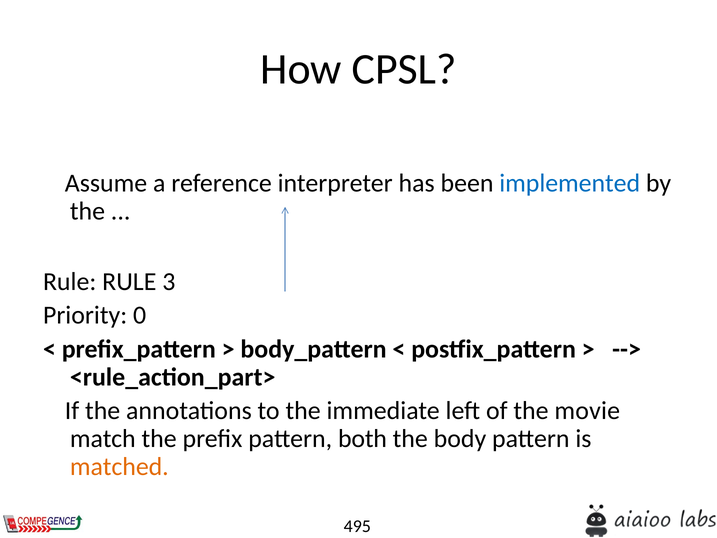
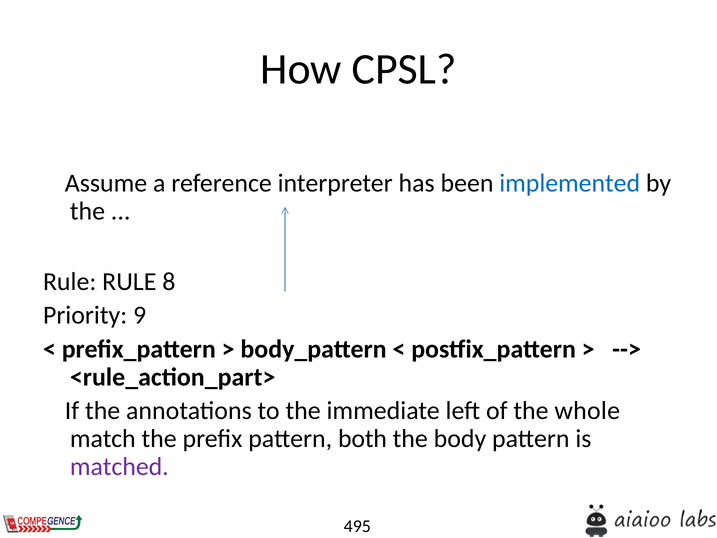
3: 3 -> 8
0: 0 -> 9
movie: movie -> whole
matched colour: orange -> purple
